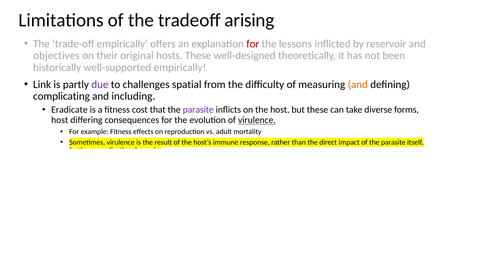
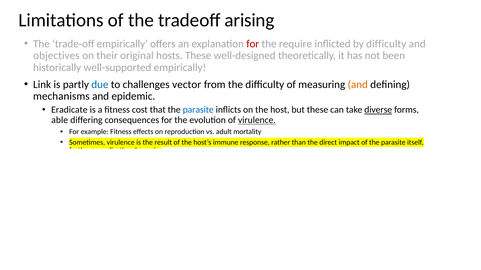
lessons: lessons -> require
by reservoir: reservoir -> difficulty
due at (100, 85) colour: purple -> blue
spatial: spatial -> vector
complicating at (61, 96): complicating -> mechanisms
including: including -> epidemic
parasite at (198, 110) colour: purple -> blue
diverse underline: none -> present
host at (60, 120): host -> able
